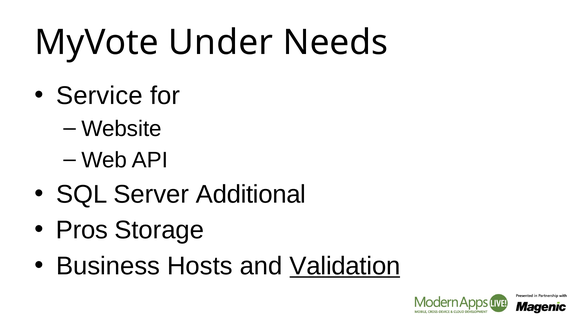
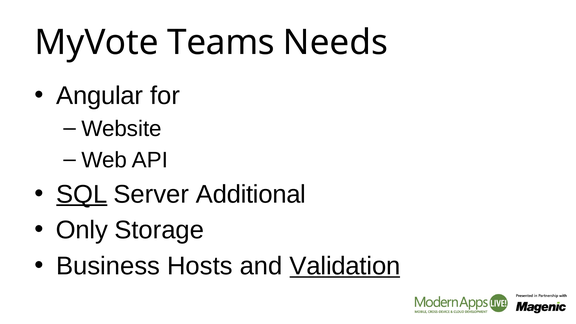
Under: Under -> Teams
Service: Service -> Angular
SQL underline: none -> present
Pros: Pros -> Only
